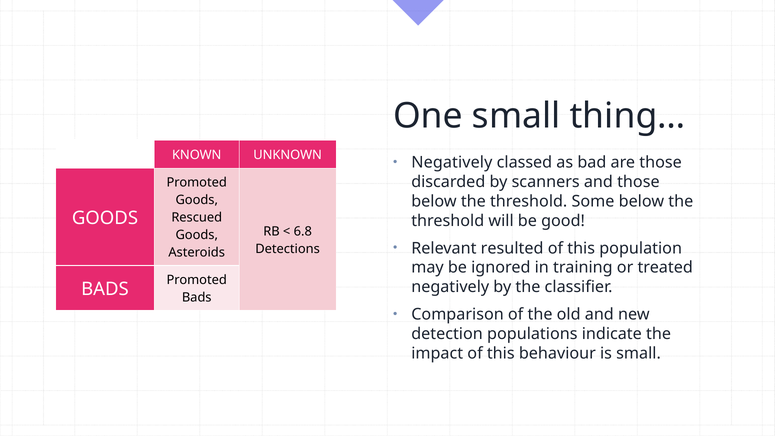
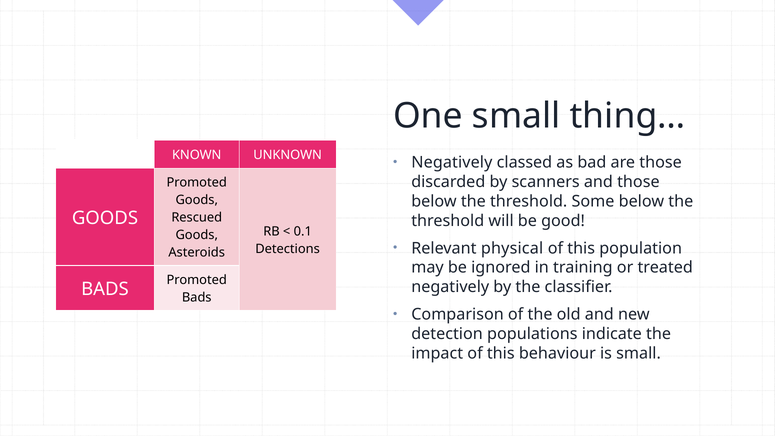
6.8: 6.8 -> 0.1
resulted: resulted -> physical
